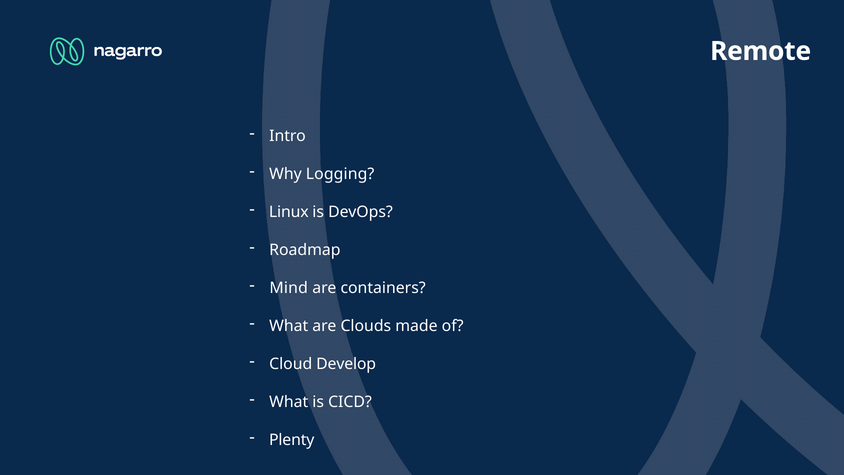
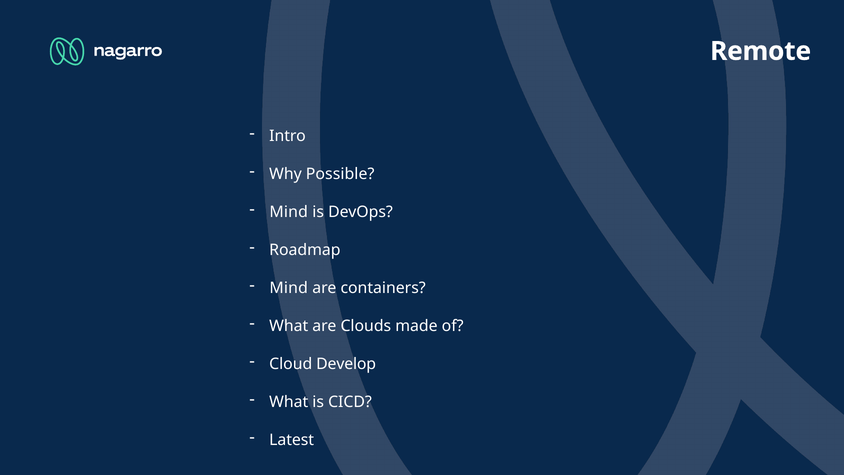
Logging: Logging -> Possible
Linux at (289, 212): Linux -> Mind
Plenty: Plenty -> Latest
